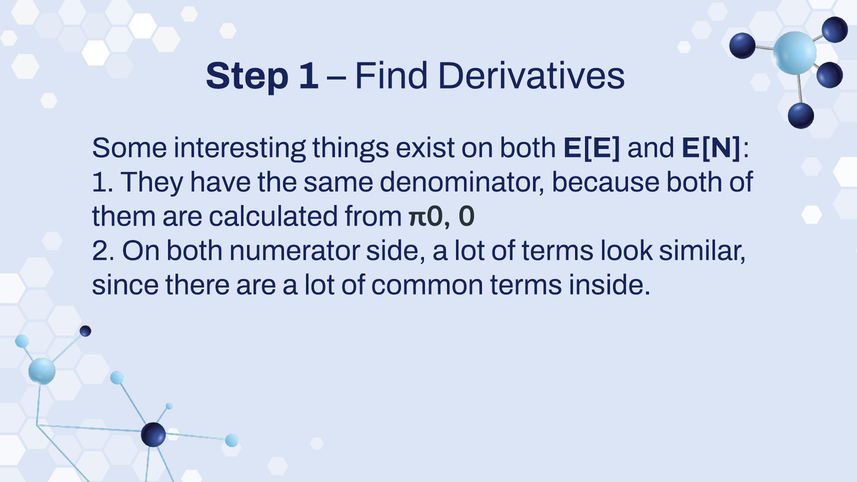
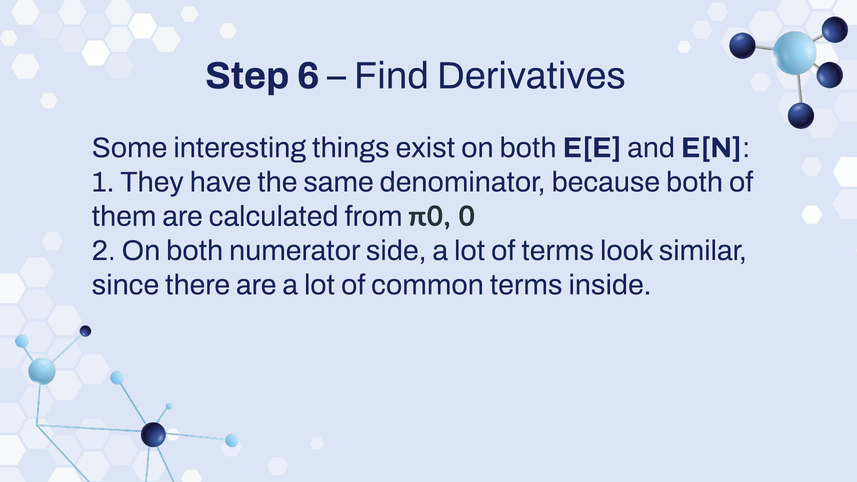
Step 1: 1 -> 6
